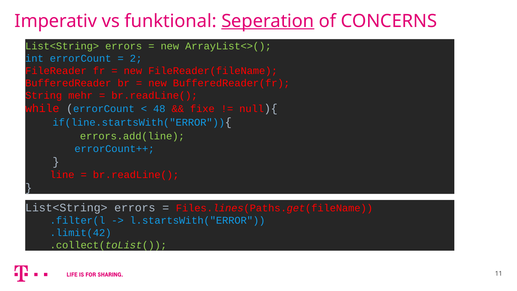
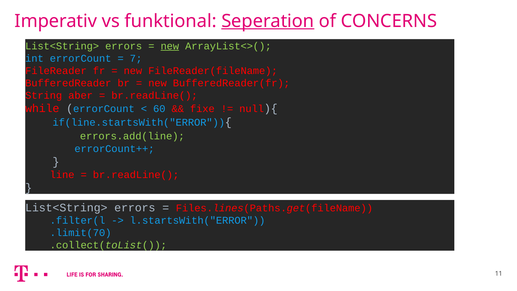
new at (170, 46) underline: none -> present
2: 2 -> 7
mehr: mehr -> aber
48: 48 -> 60
.limit(42: .limit(42 -> .limit(70
